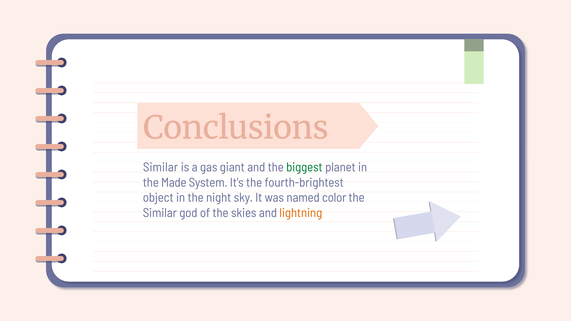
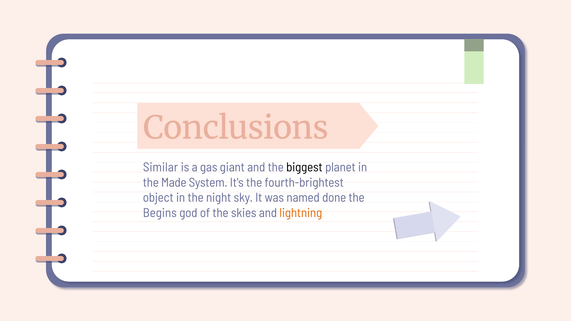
biggest colour: green -> black
color: color -> done
Similar at (160, 213): Similar -> Begins
